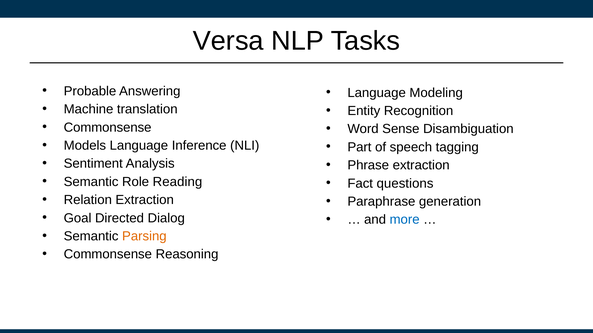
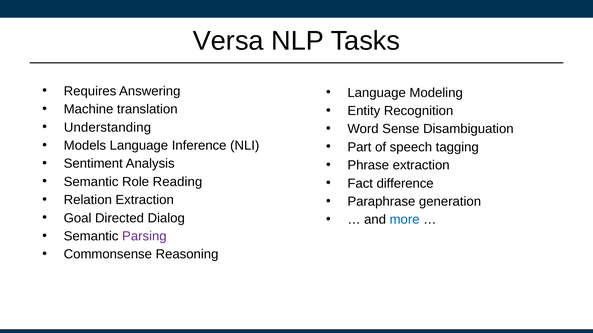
Probable: Probable -> Requires
Commonsense at (108, 128): Commonsense -> Understanding
questions: questions -> difference
Parsing colour: orange -> purple
